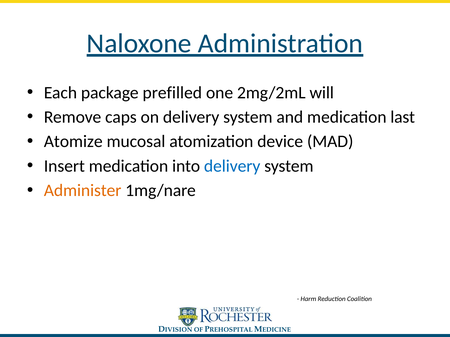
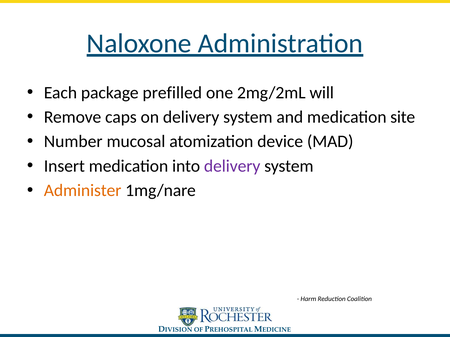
last: last -> site
Atomize: Atomize -> Number
delivery at (232, 166) colour: blue -> purple
